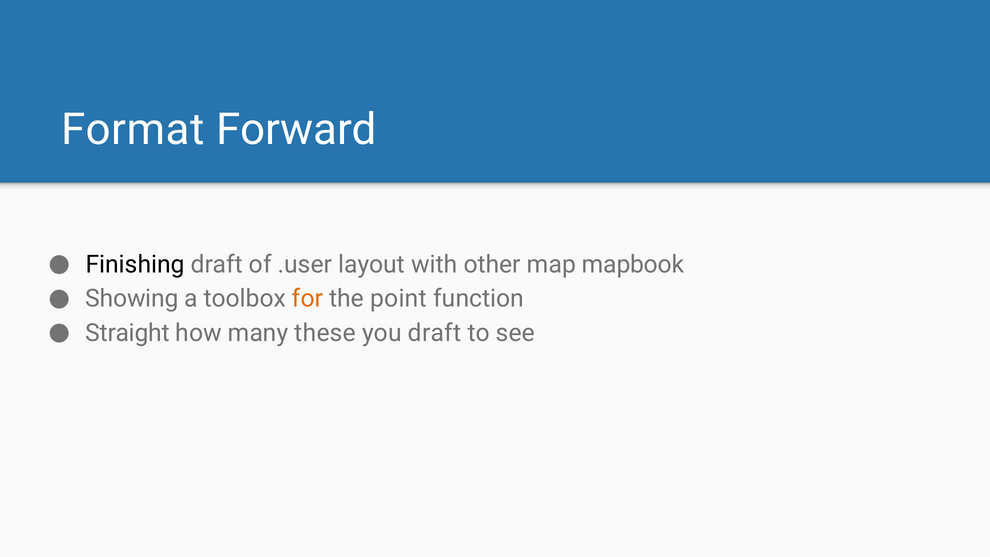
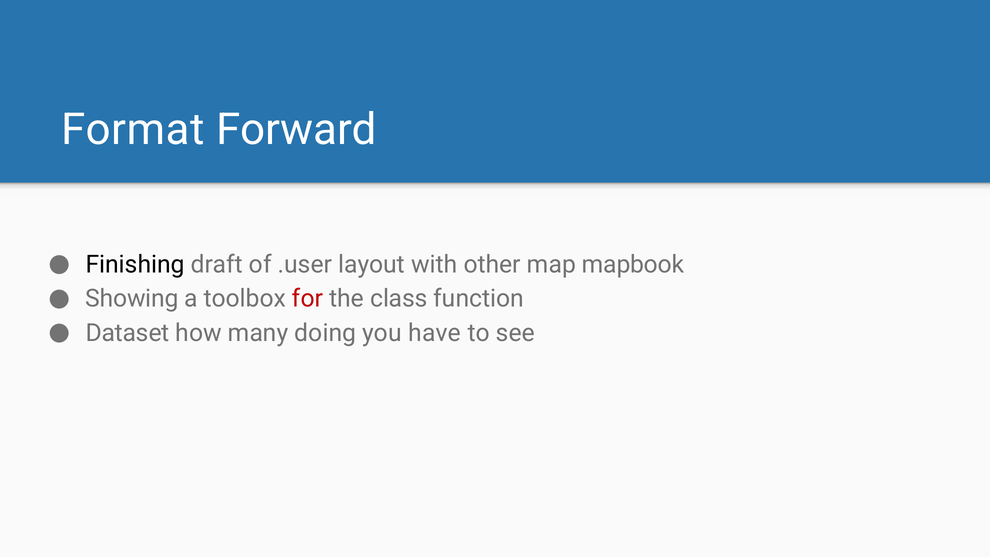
for colour: orange -> red
point: point -> class
Straight: Straight -> Dataset
these: these -> doing
you draft: draft -> have
